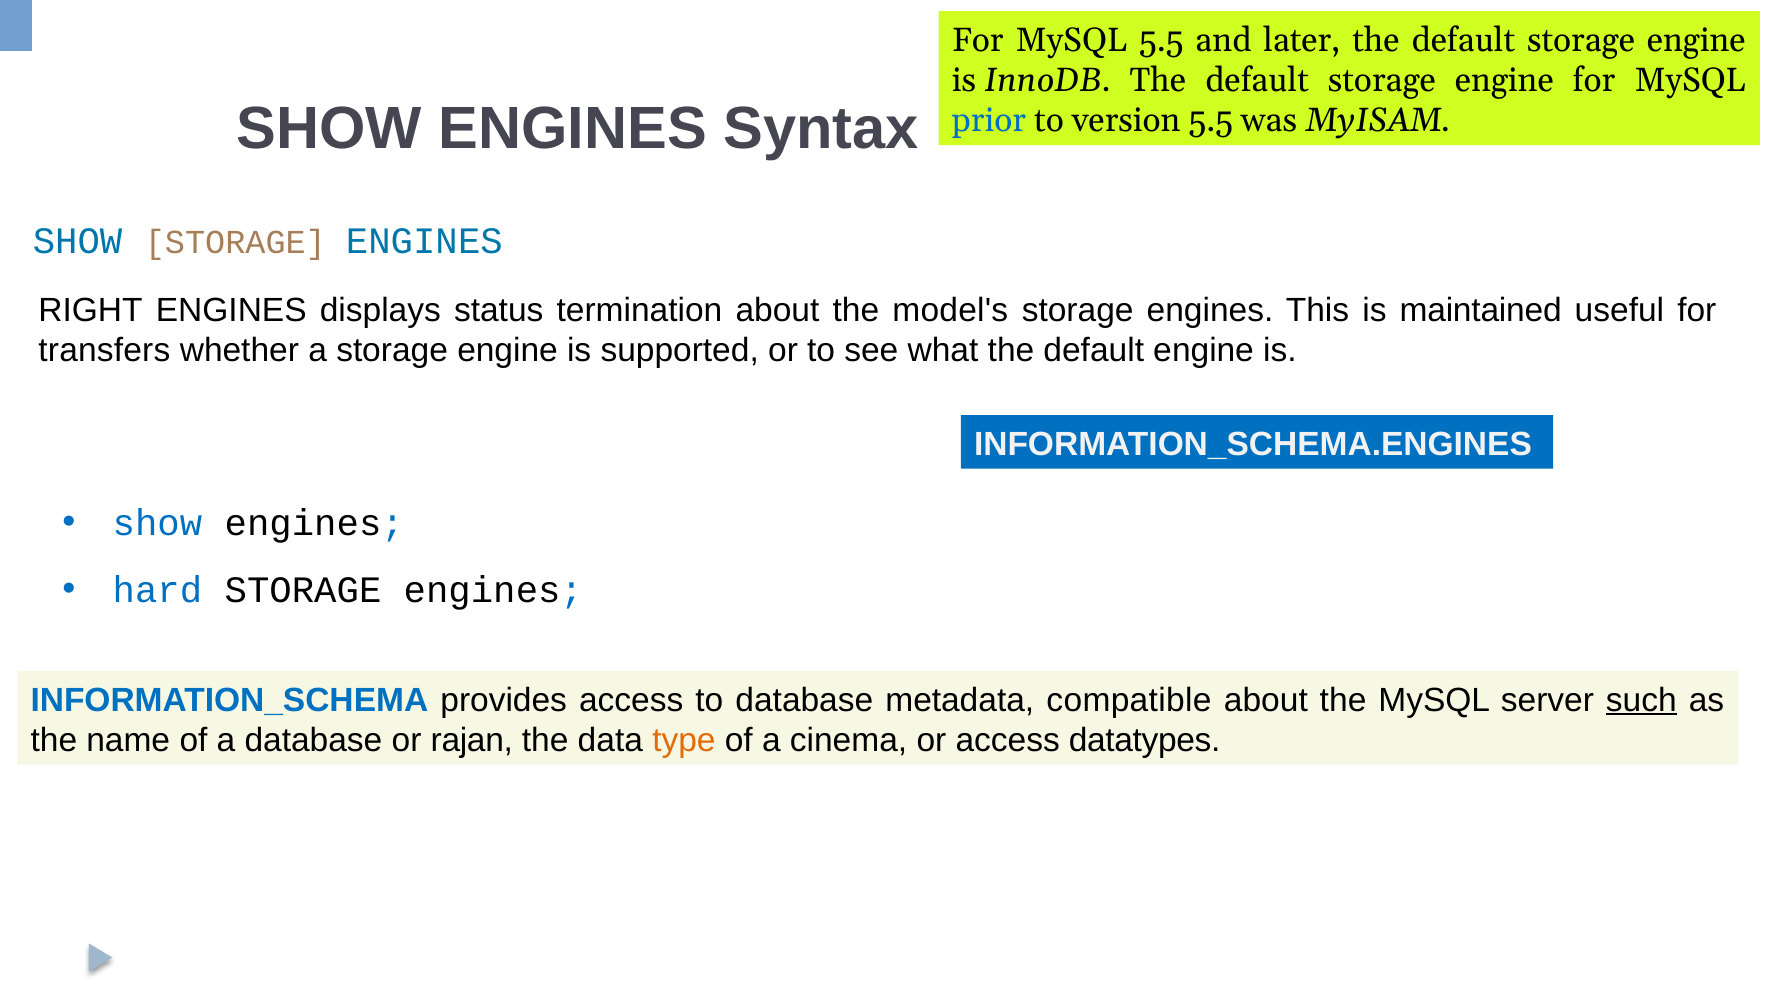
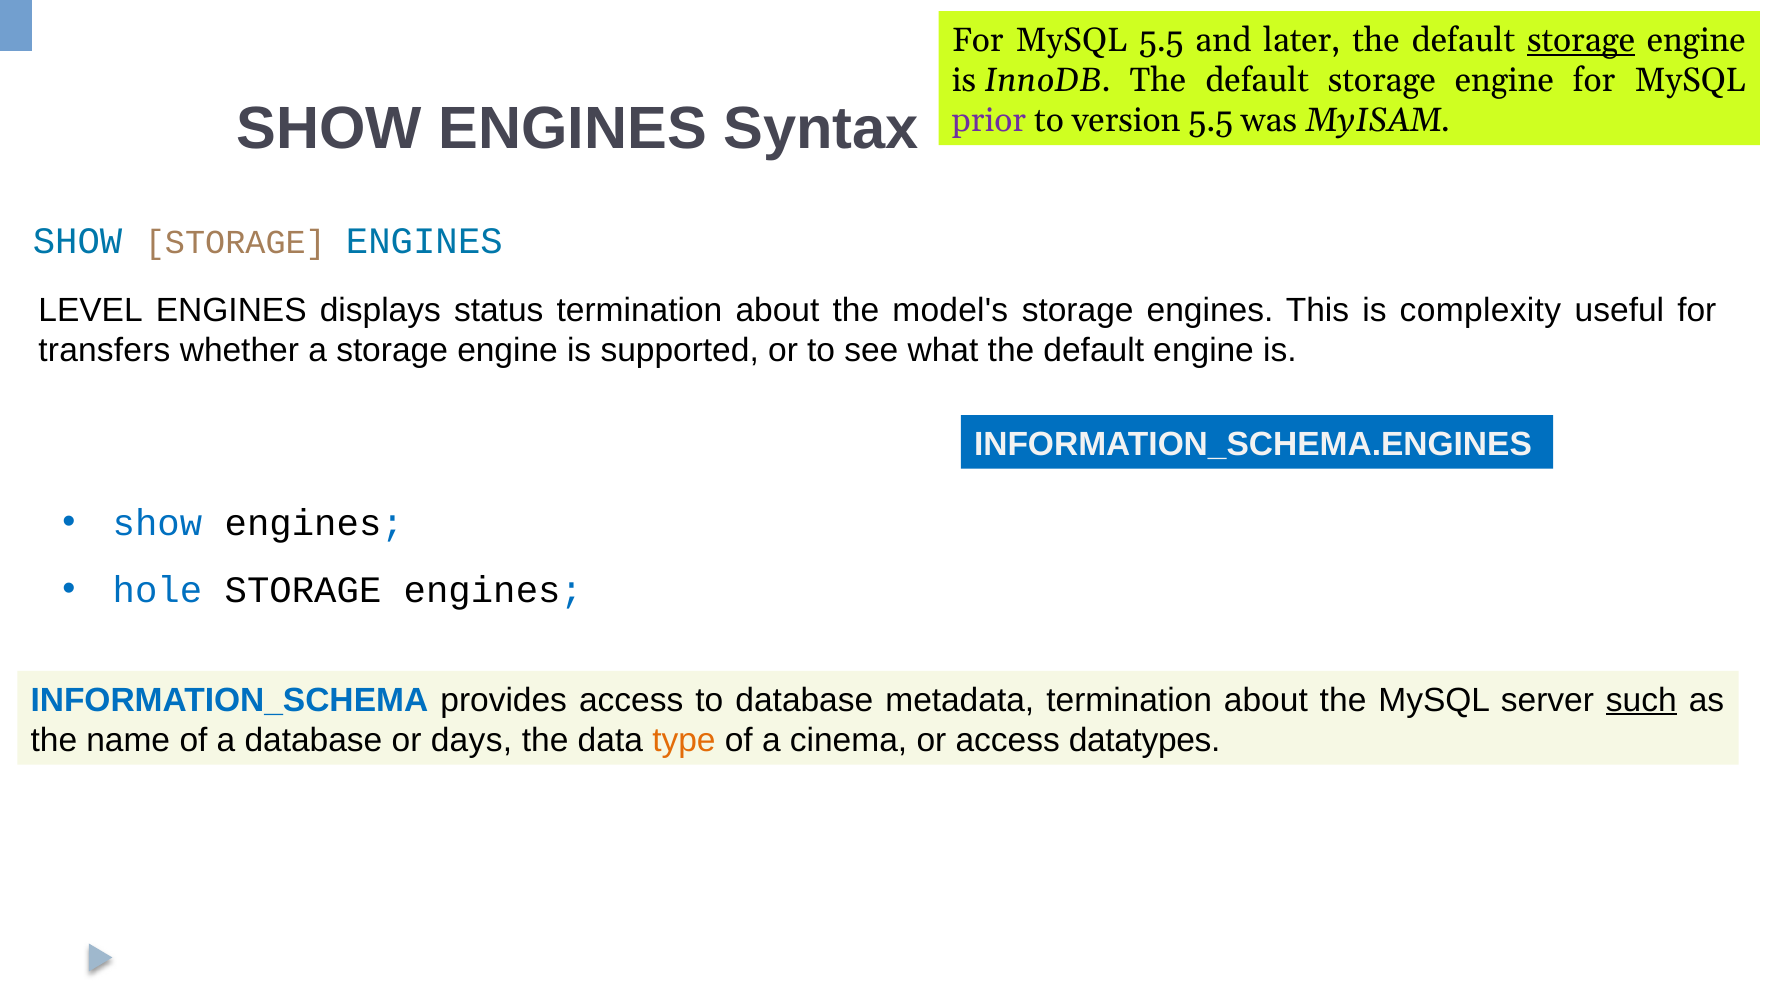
storage at (1581, 40) underline: none -> present
prior colour: blue -> purple
RIGHT: RIGHT -> LEVEL
maintained: maintained -> complexity
hard: hard -> hole
metadata compatible: compatible -> termination
rajan: rajan -> days
